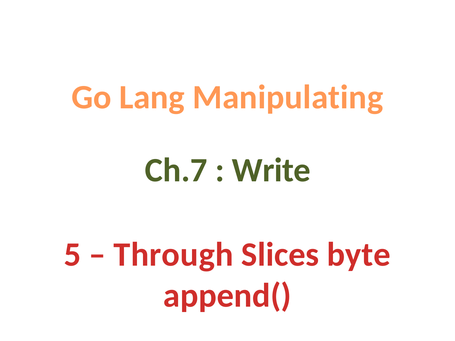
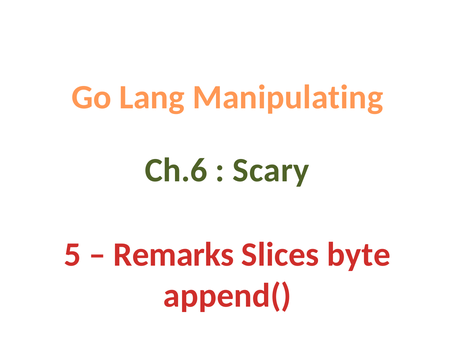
Ch.7: Ch.7 -> Ch.6
Write: Write -> Scary
Through: Through -> Remarks
